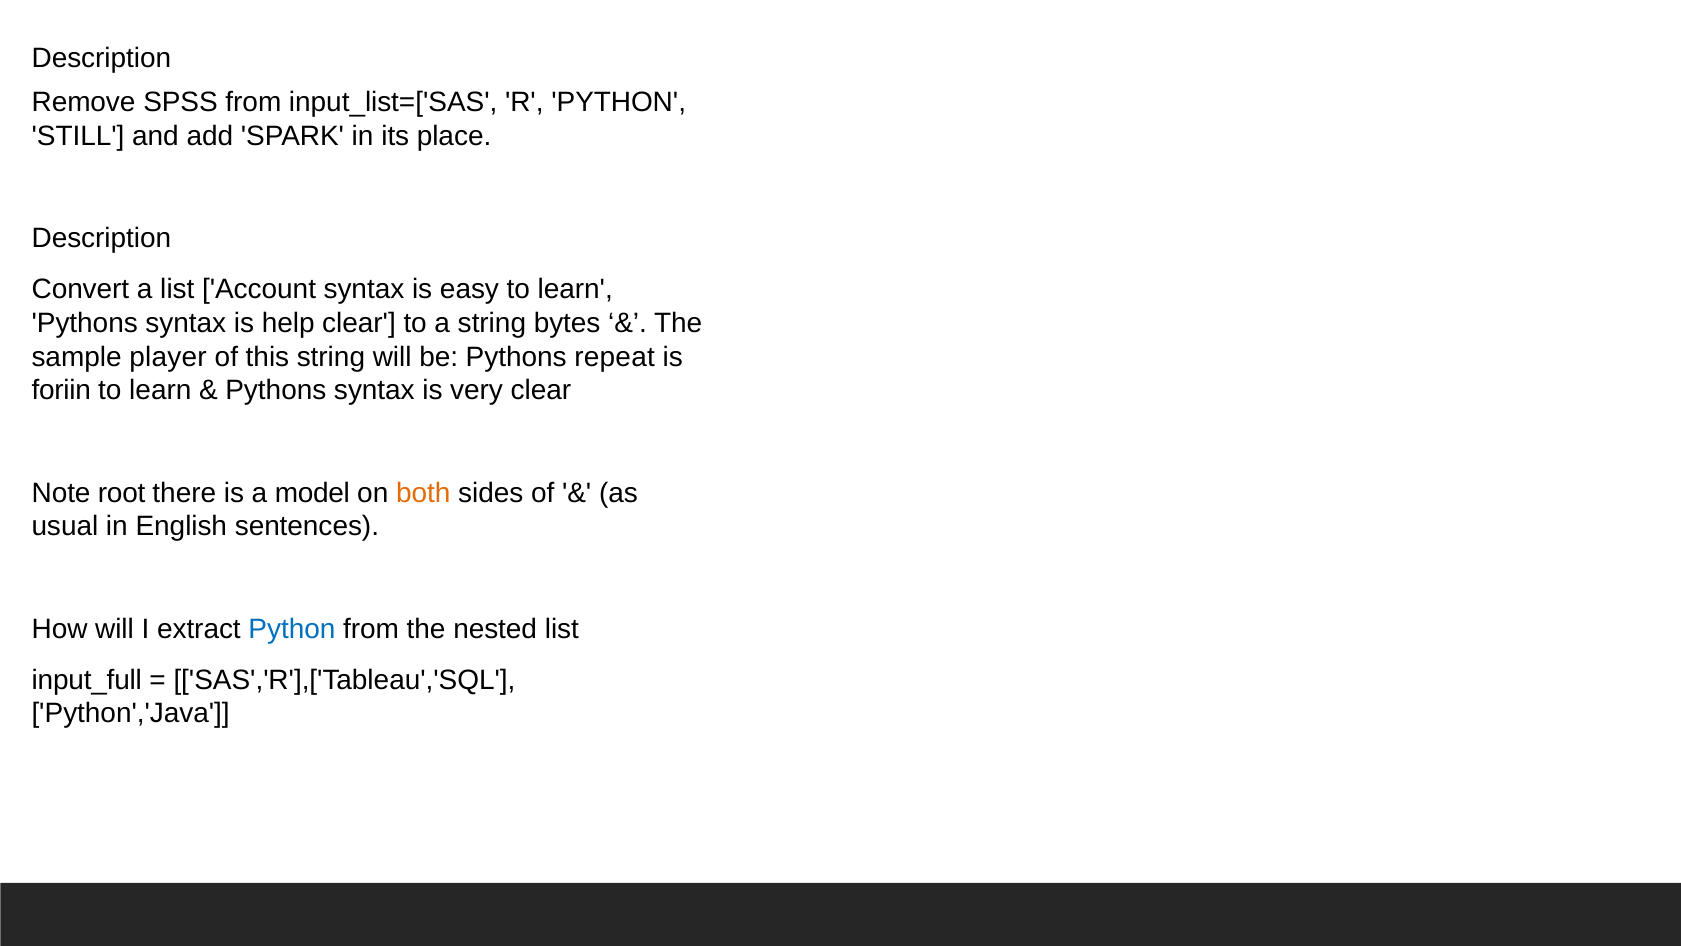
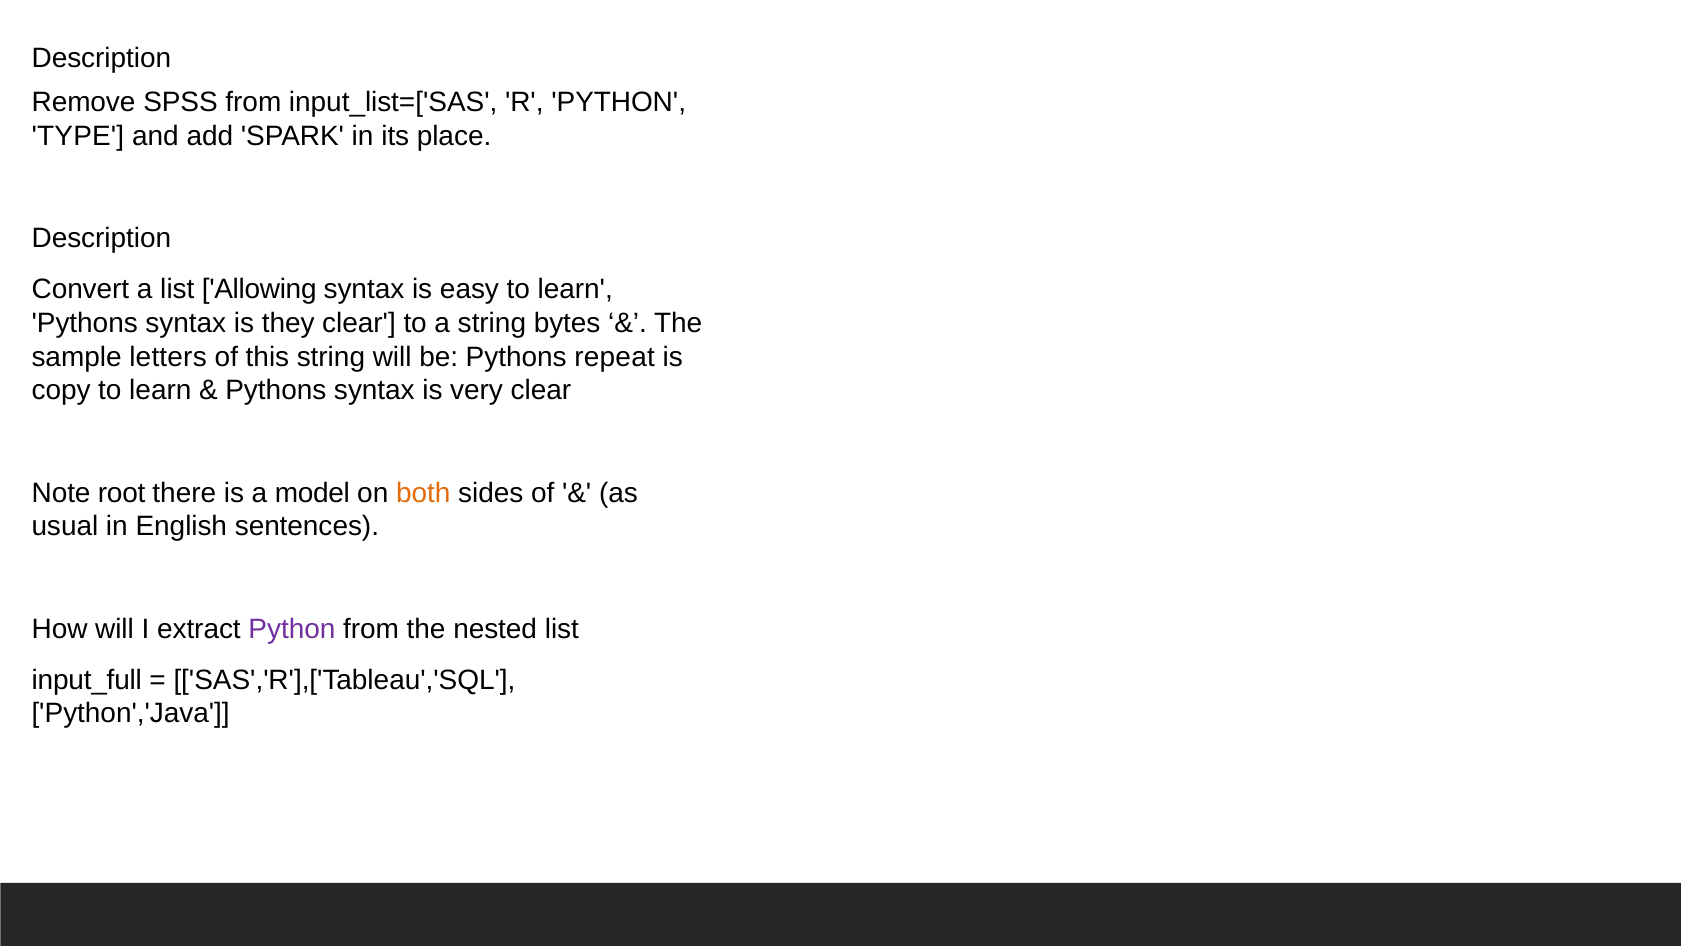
STILL: STILL -> TYPE
Account: Account -> Allowing
help: help -> they
player: player -> letters
foriin: foriin -> copy
Python at (292, 628) colour: blue -> purple
